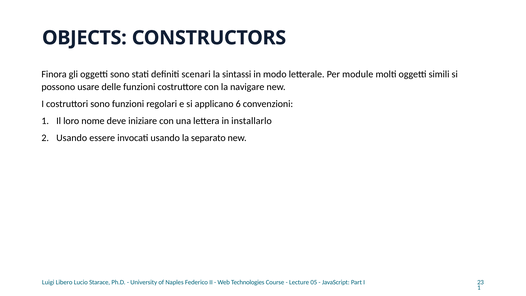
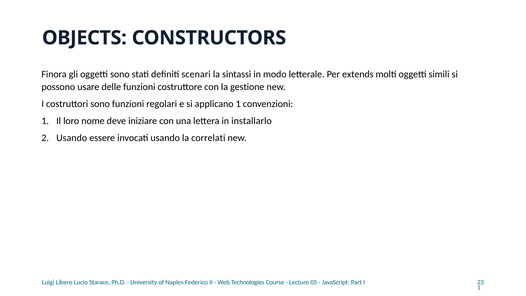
module: module -> extends
navigare: navigare -> gestione
applicano 6: 6 -> 1
separato: separato -> correlati
